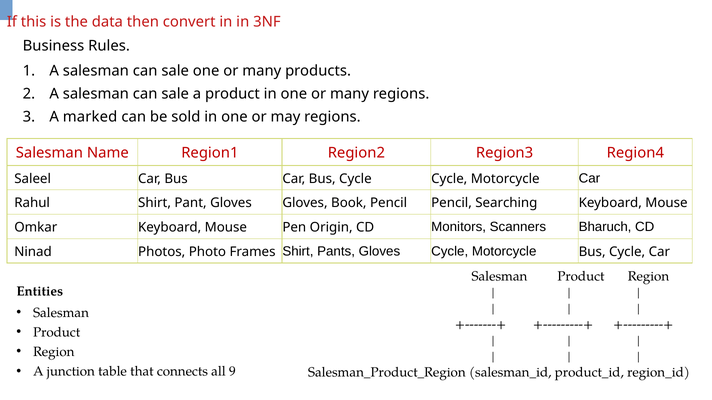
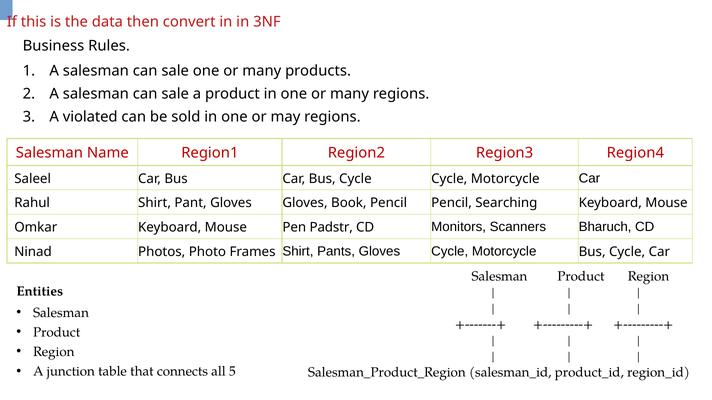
marked: marked -> violated
Origin: Origin -> Padstr
9: 9 -> 5
